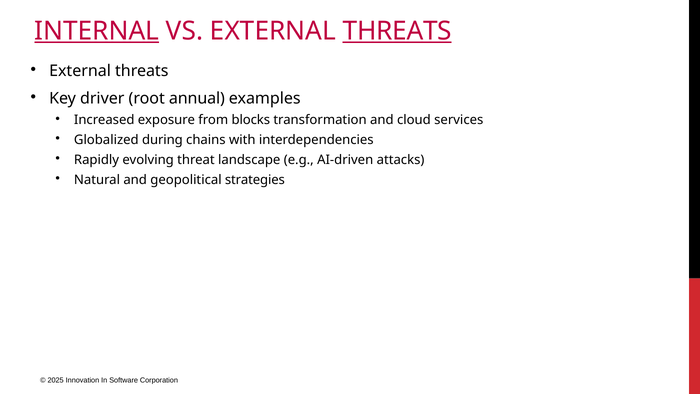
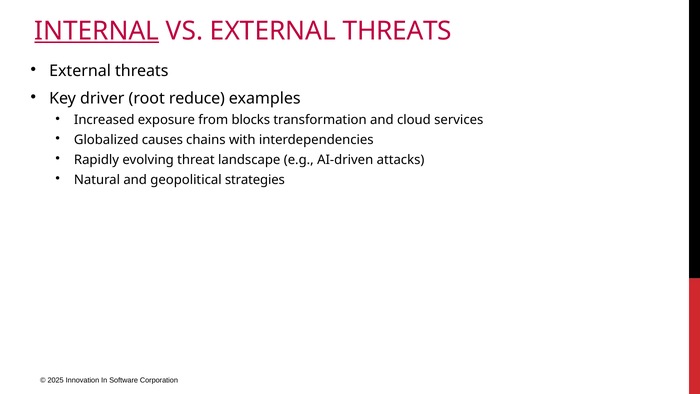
THREATS at (397, 31) underline: present -> none
annual: annual -> reduce
during: during -> causes
